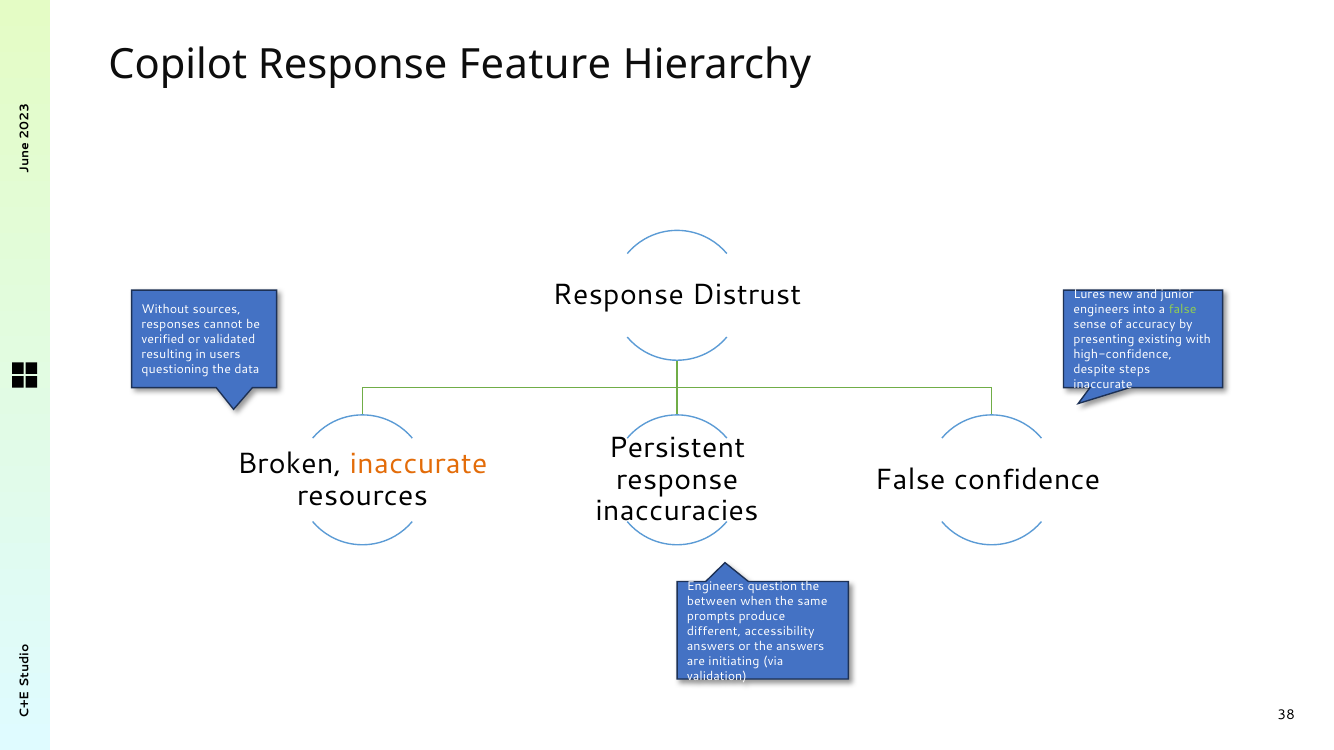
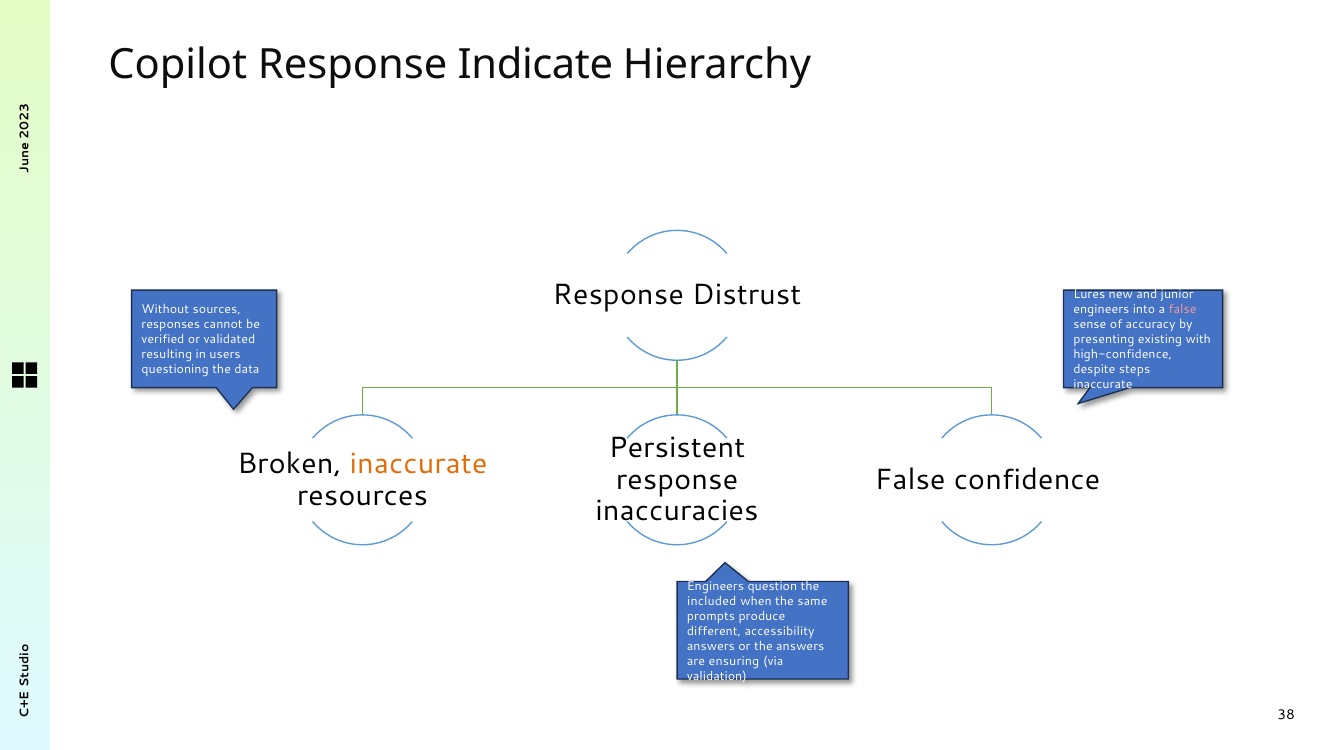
Feature: Feature -> Indicate
false at (1183, 310) colour: light green -> pink
between: between -> included
initiating: initiating -> ensuring
